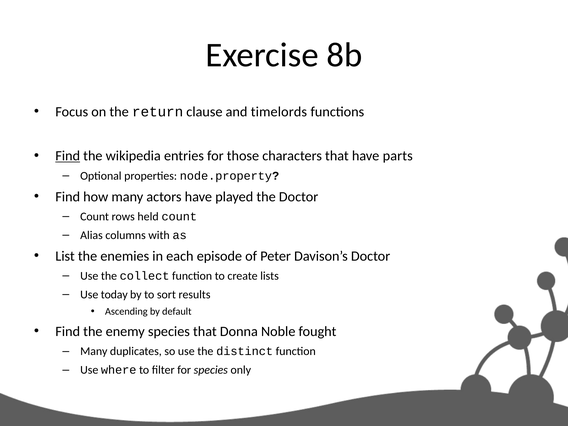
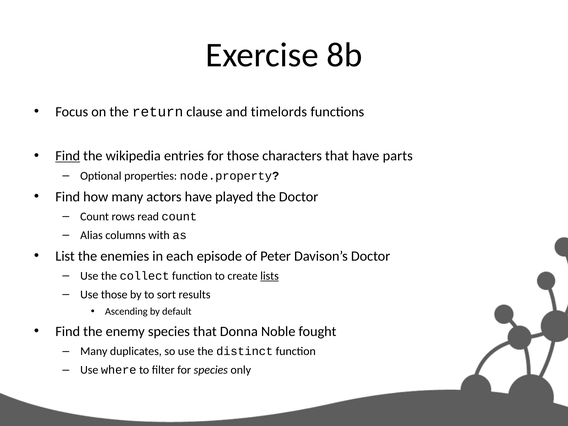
held: held -> read
lists underline: none -> present
Use today: today -> those
